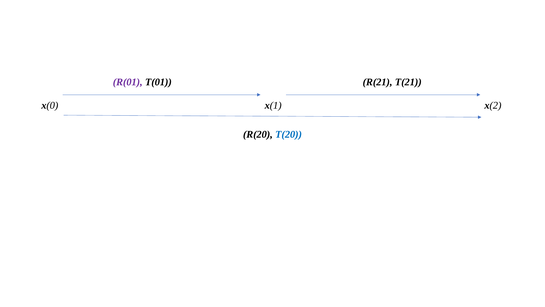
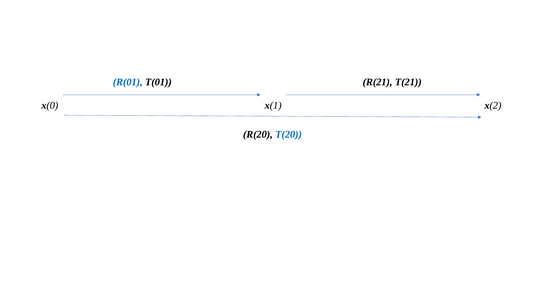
R(01 colour: purple -> blue
